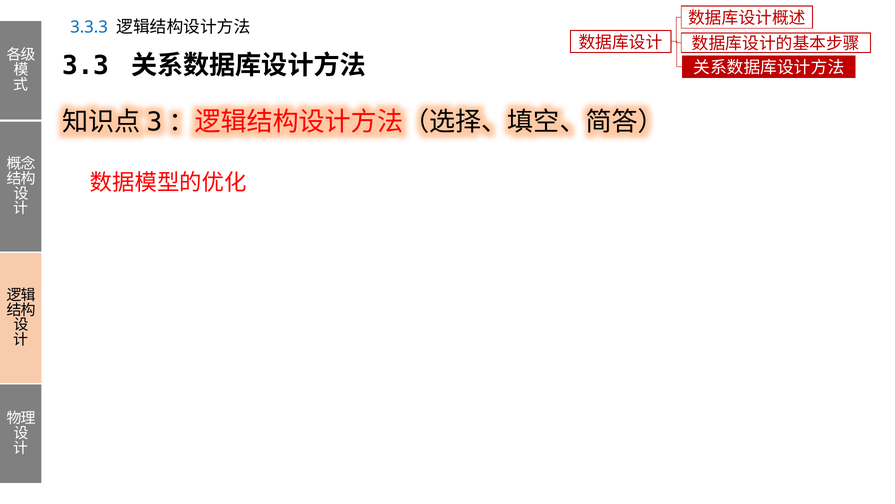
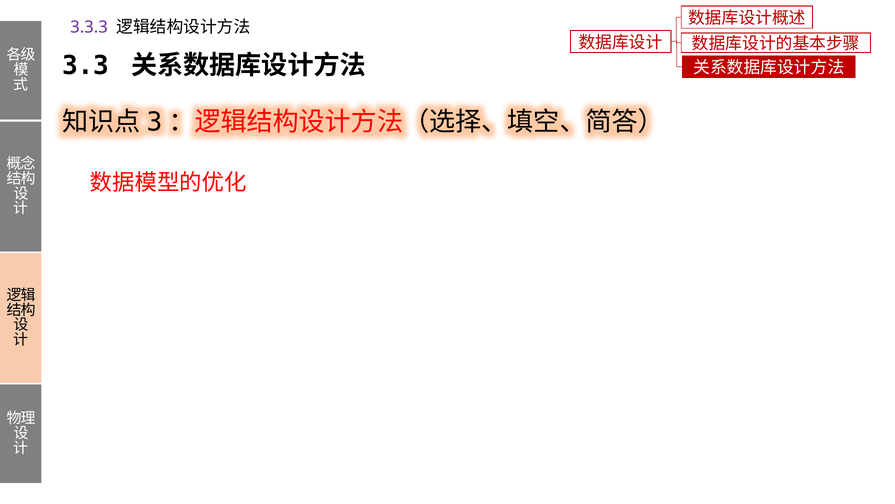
3.3.3 colour: blue -> purple
